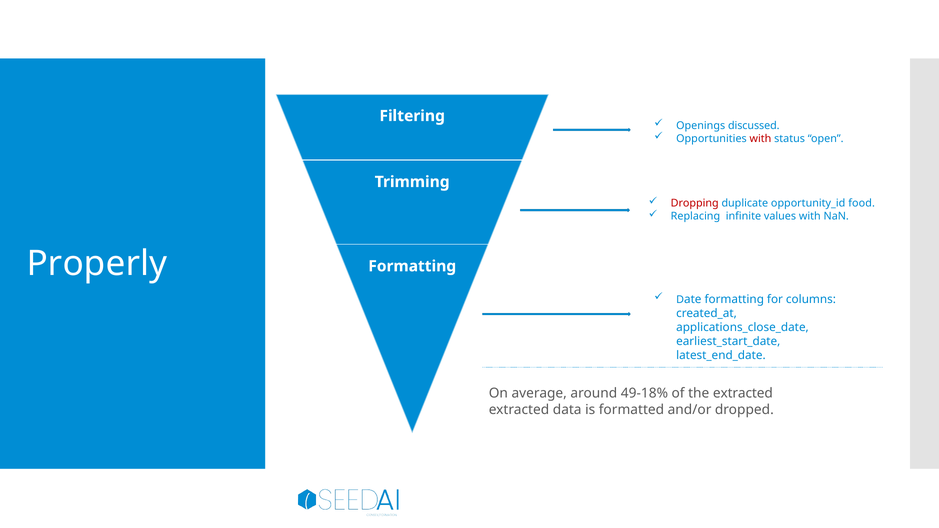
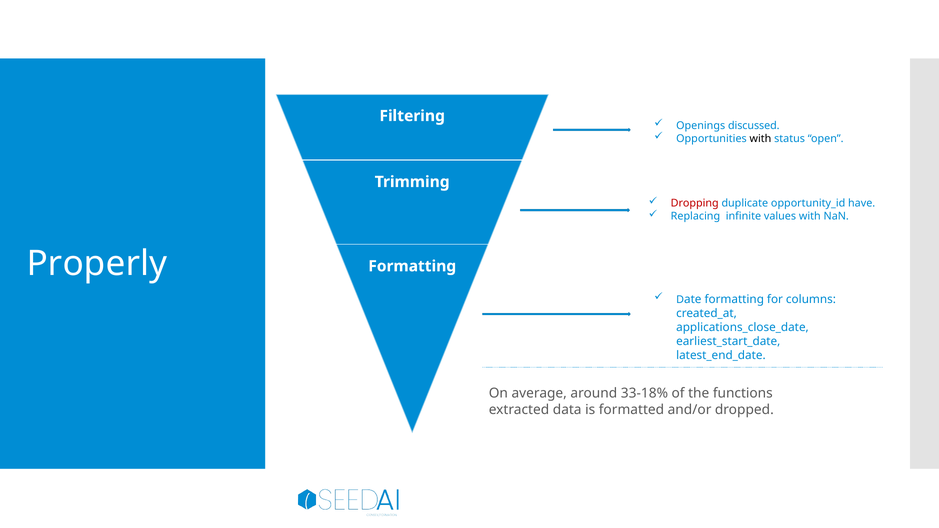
with at (760, 139) colour: red -> black
food: food -> have
49-18%: 49-18% -> 33-18%
the extracted: extracted -> functions
